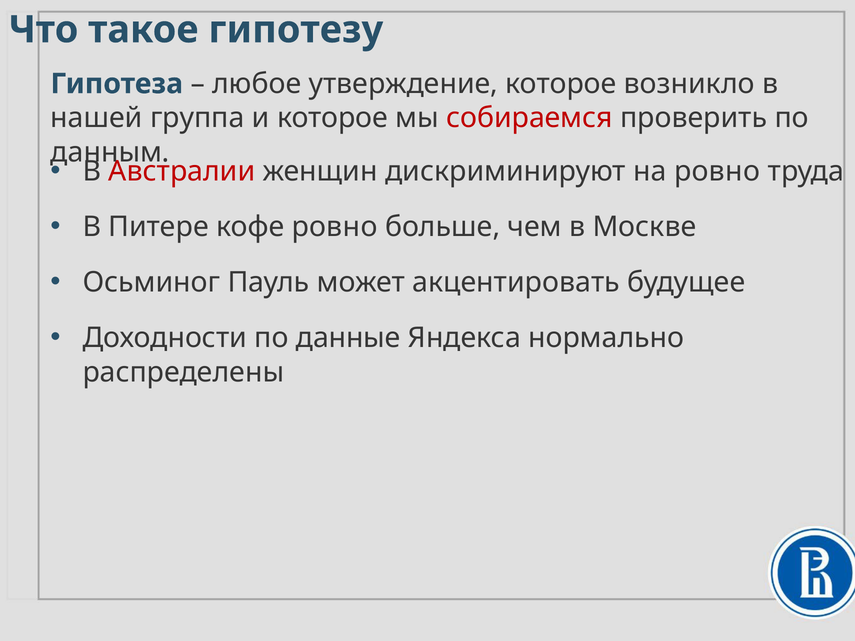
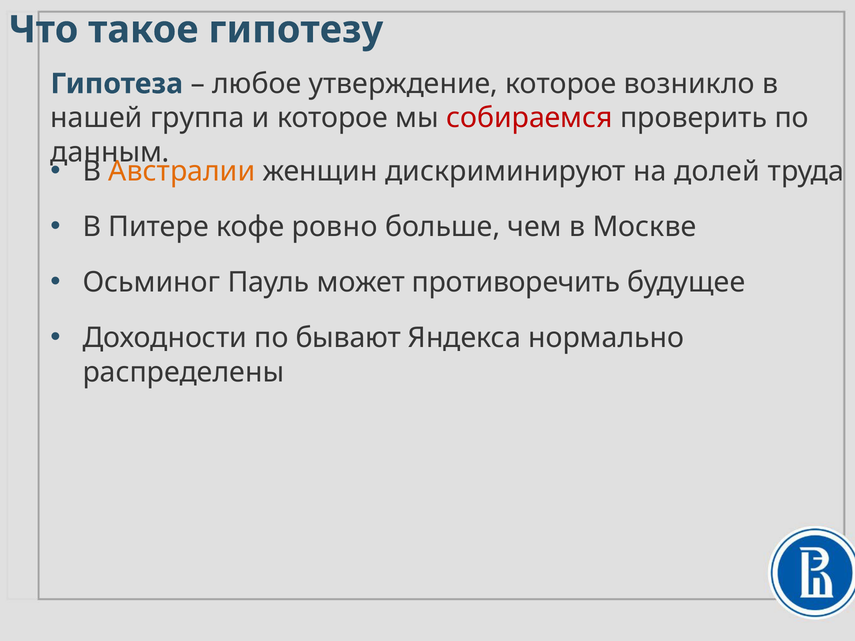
Австралии colour: red -> orange
на ровно: ровно -> долей
акцентировать: акцентировать -> противоречить
данные: данные -> бывают
